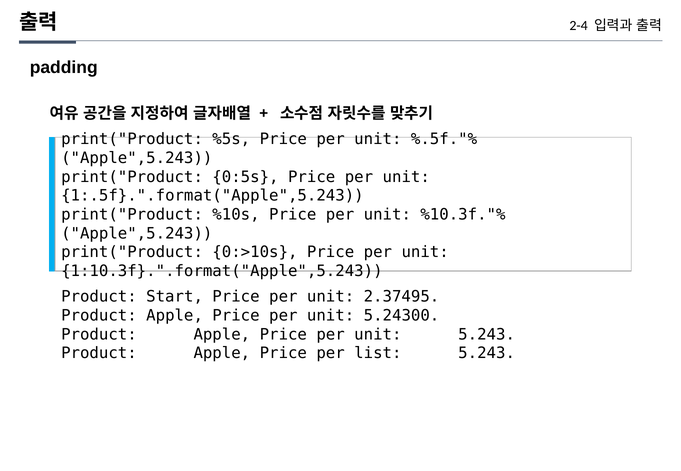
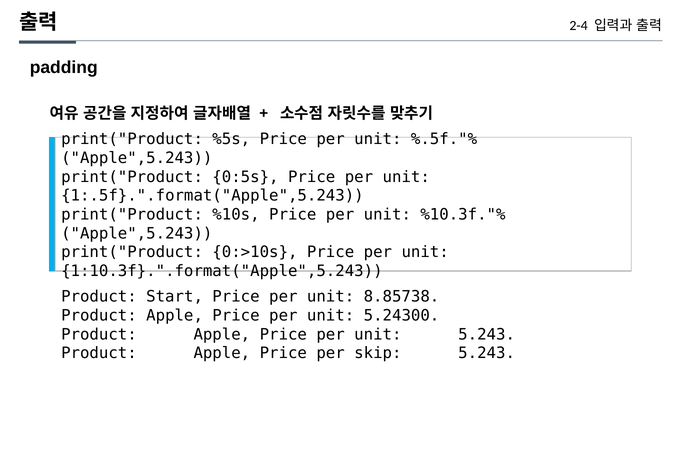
2.37495: 2.37495 -> 8.85738
list: list -> skip
